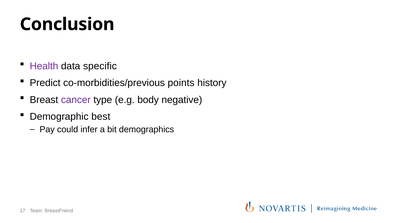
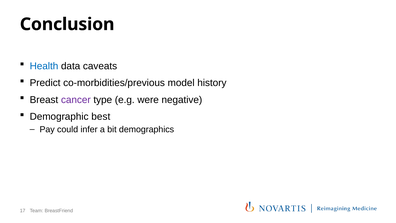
Health colour: purple -> blue
specific: specific -> caveats
points: points -> model
body: body -> were
